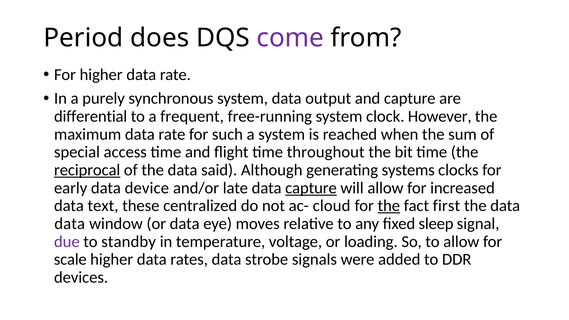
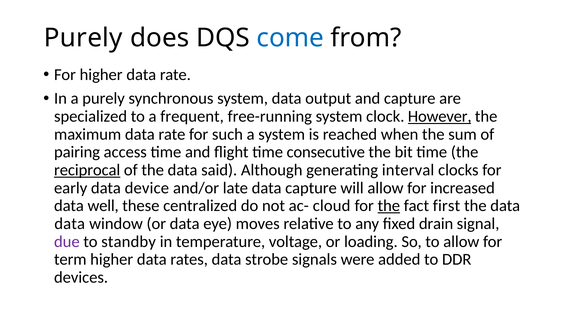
Period at (83, 38): Period -> Purely
come colour: purple -> blue
differential: differential -> specialized
However underline: none -> present
special: special -> pairing
throughout: throughout -> consecutive
systems: systems -> interval
capture at (311, 188) underline: present -> none
text: text -> well
sleep: sleep -> drain
scale: scale -> term
